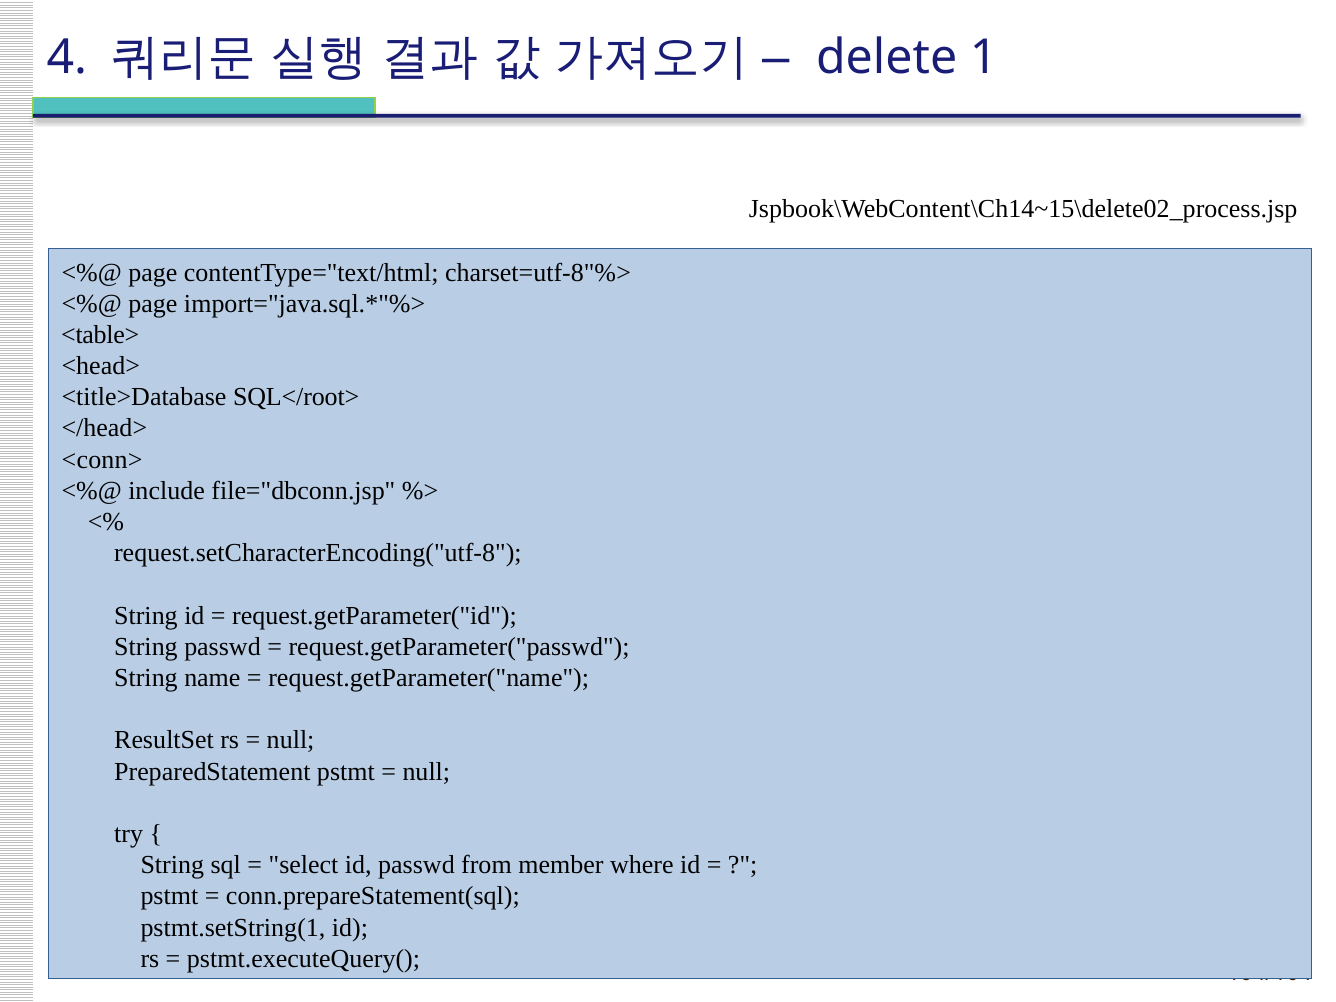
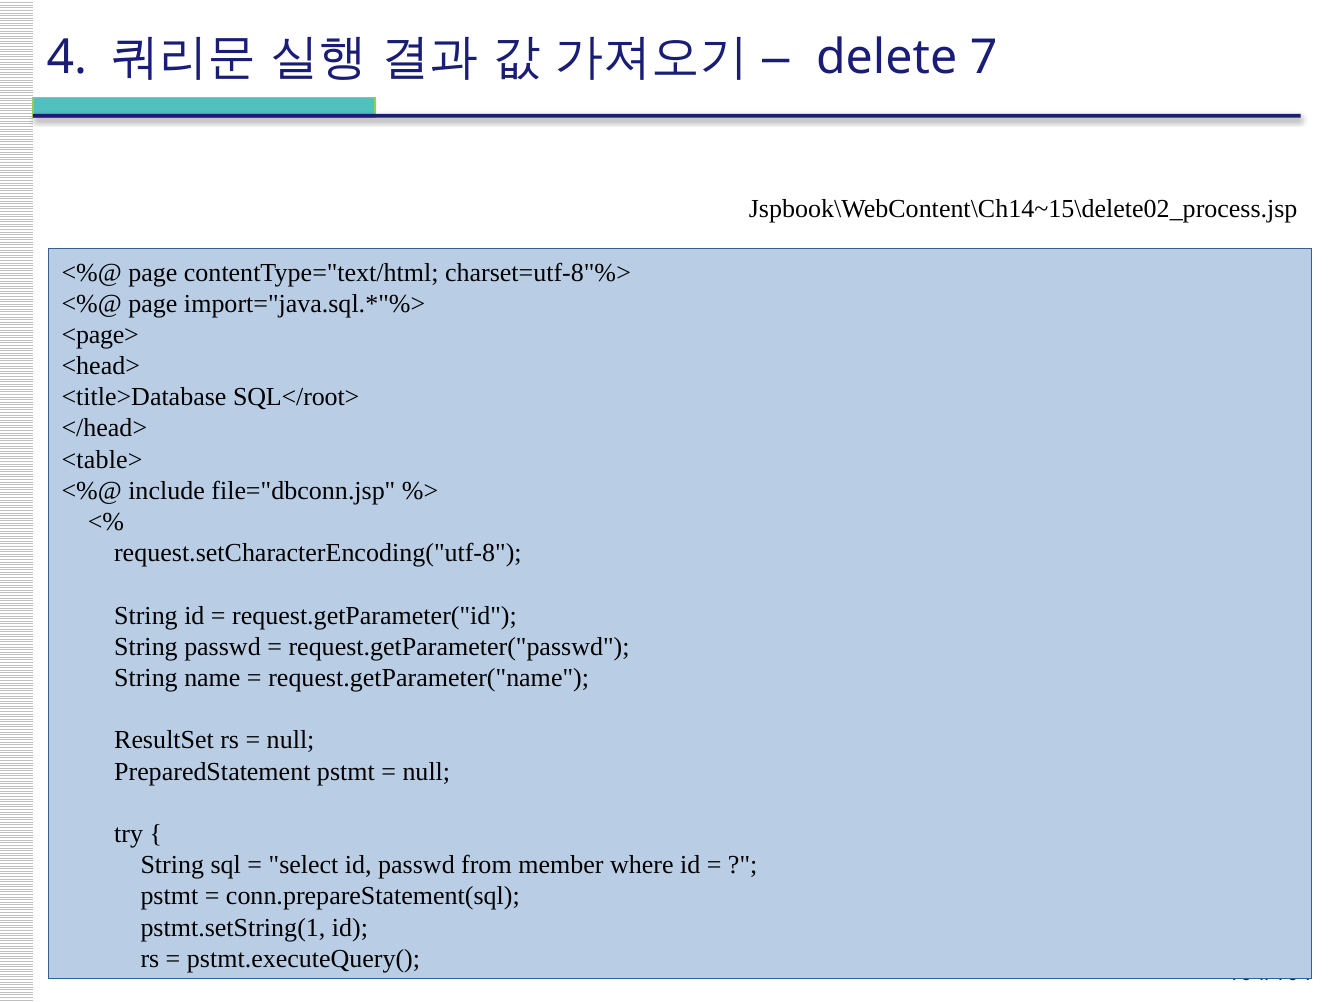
1: 1 -> 7
<table>: <table> -> <page>
<conn>: <conn> -> <table>
